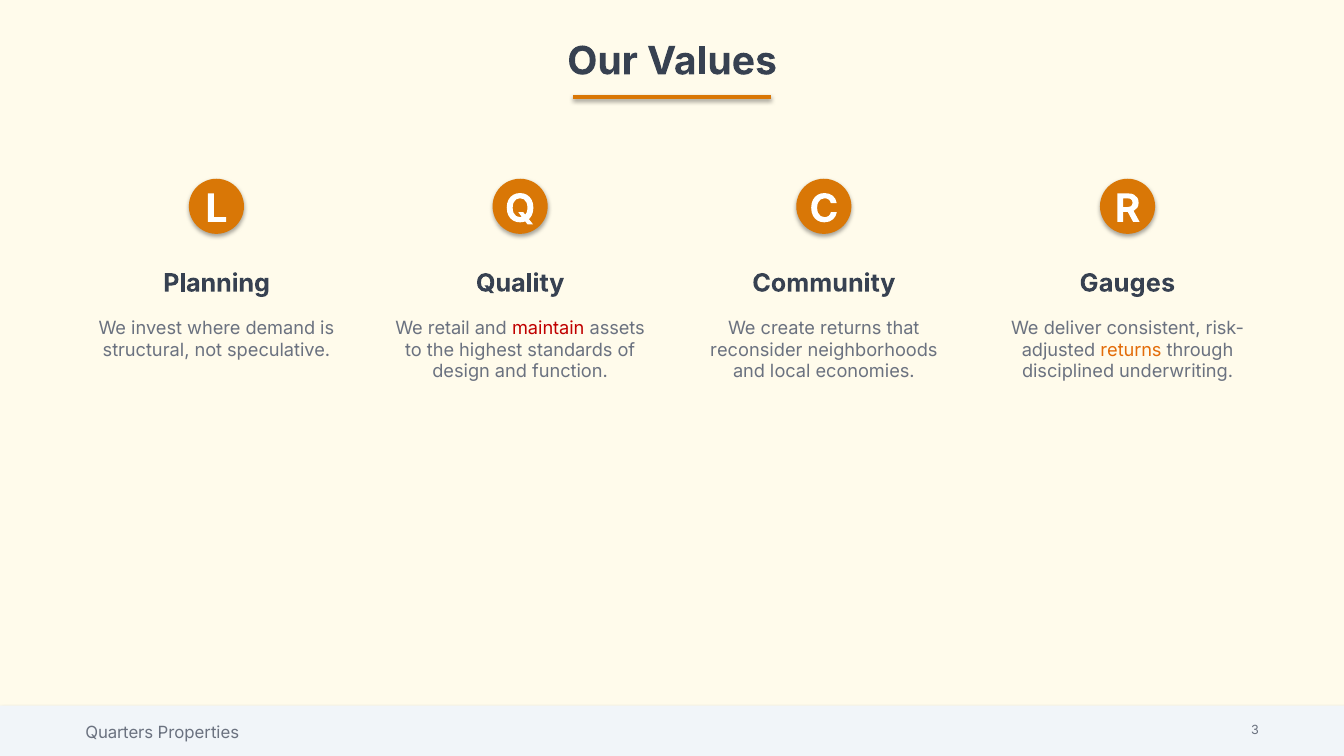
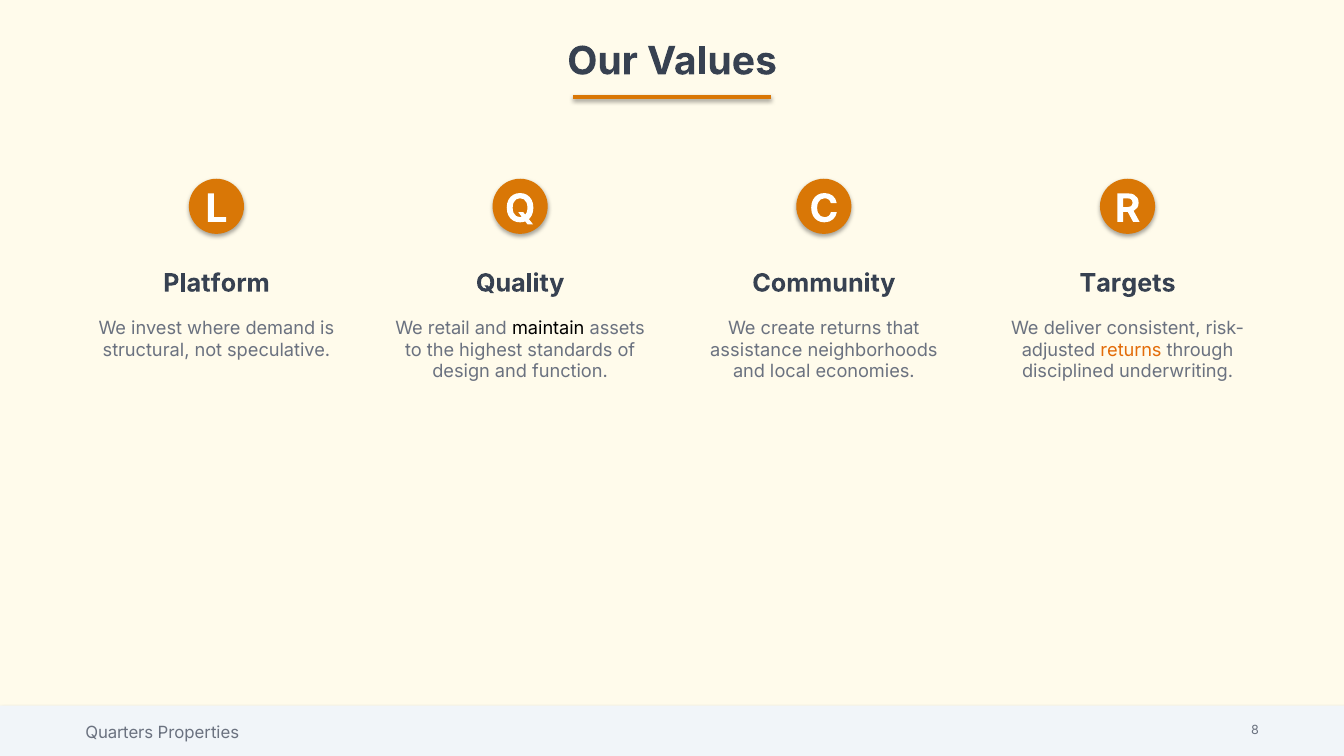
Planning: Planning -> Platform
Gauges: Gauges -> Targets
maintain colour: red -> black
reconsider: reconsider -> assistance
3: 3 -> 8
